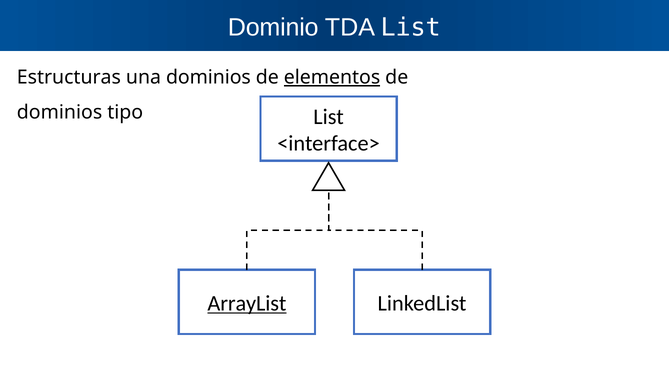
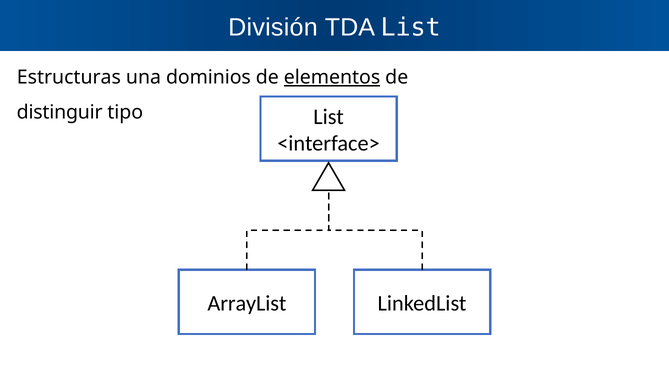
Dominio: Dominio -> División
dominios at (60, 113): dominios -> distinguir
ArrayList underline: present -> none
